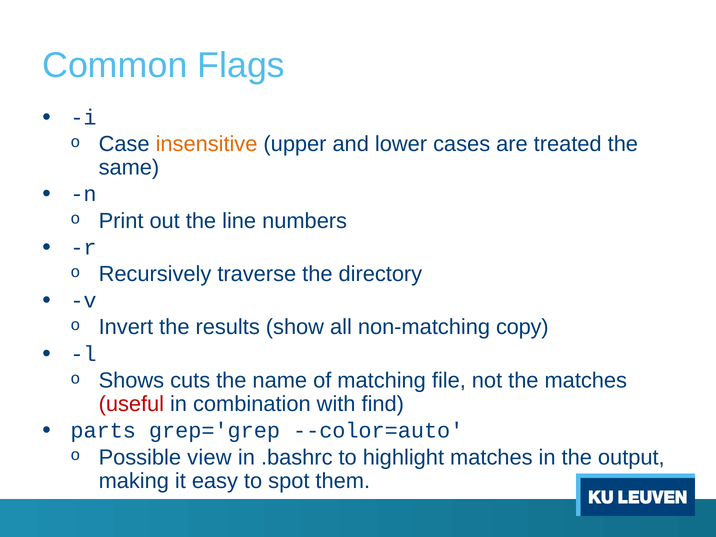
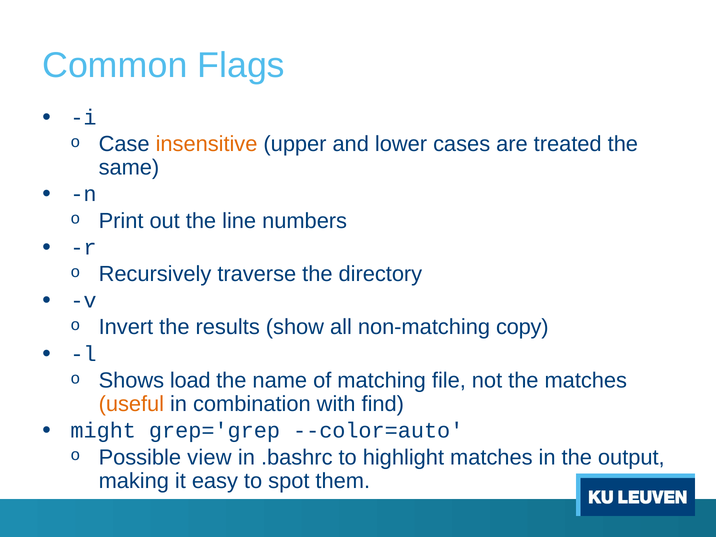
cuts: cuts -> load
useful colour: red -> orange
parts: parts -> might
